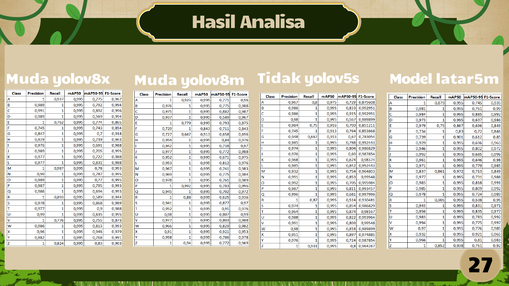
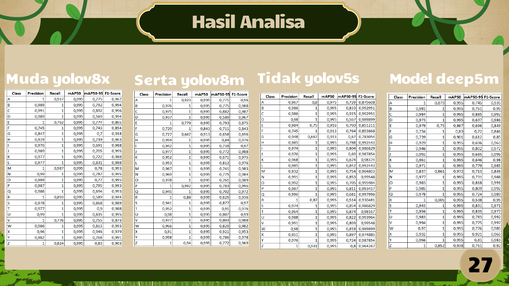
yolov8x Muda: Muda -> Serta
latar5m: latar5m -> deep5m
